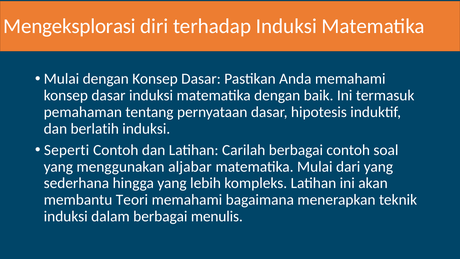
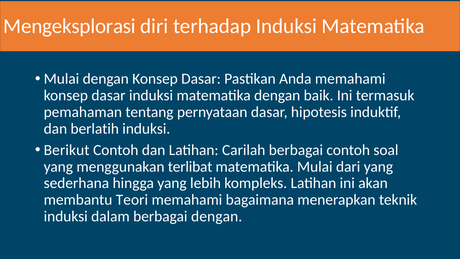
Seperti: Seperti -> Berikut
aljabar: aljabar -> terlibat
berbagai menulis: menulis -> dengan
